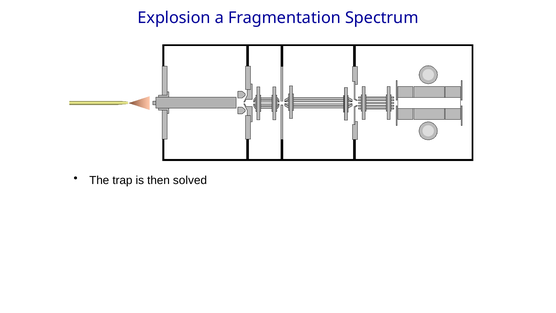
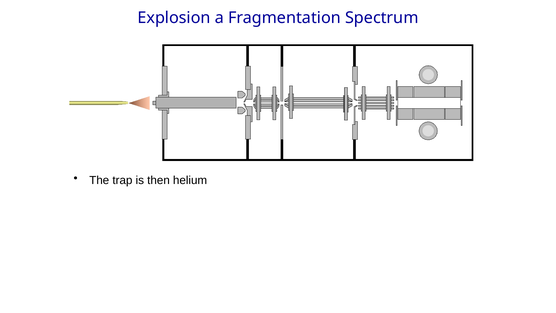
solved: solved -> helium
